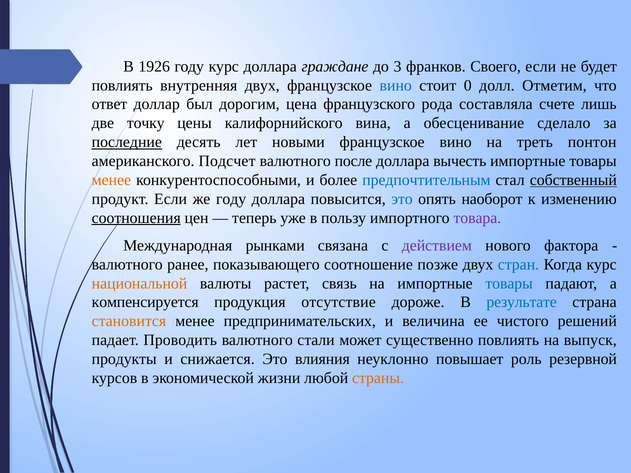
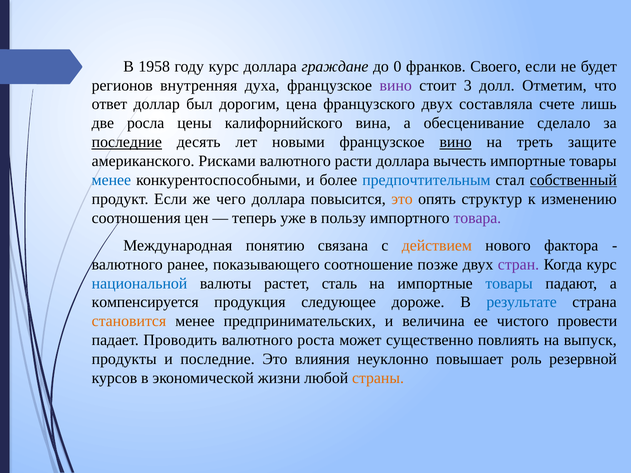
1926: 1926 -> 1958
3: 3 -> 0
повлиять at (122, 85): повлиять -> регионов
внутренняя двух: двух -> духа
вино at (396, 85) colour: blue -> purple
0: 0 -> 3
французского рода: рода -> двух
точку: точку -> росла
вино at (456, 142) underline: none -> present
понтон: понтон -> защите
Подсчет: Подсчет -> Рисками
после: после -> расти
менее at (111, 180) colour: orange -> blue
же году: году -> чего
это at (402, 199) colour: blue -> orange
наоборот: наоборот -> структур
соотношения underline: present -> none
рынками: рынками -> понятию
действием colour: purple -> orange
стран colour: blue -> purple
национальной colour: orange -> blue
связь: связь -> сталь
отсутствие: отсутствие -> следующее
решений: решений -> провести
стали: стали -> роста
и снижается: снижается -> последние
